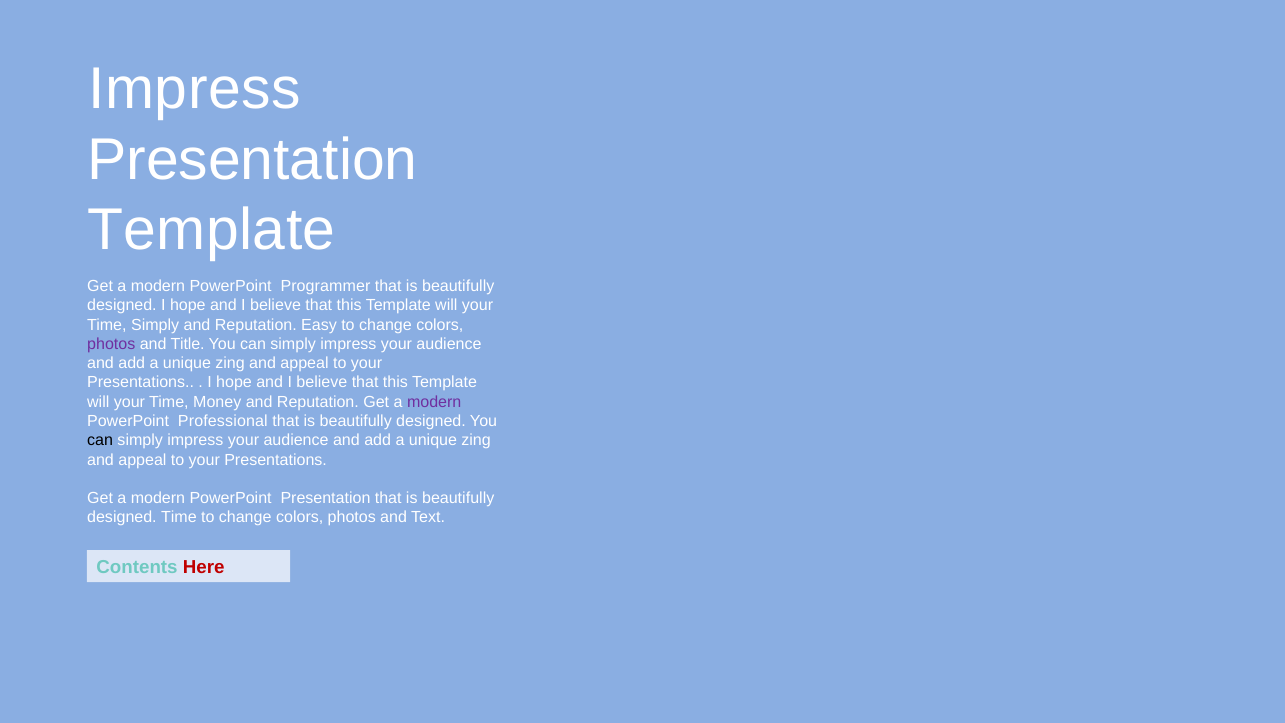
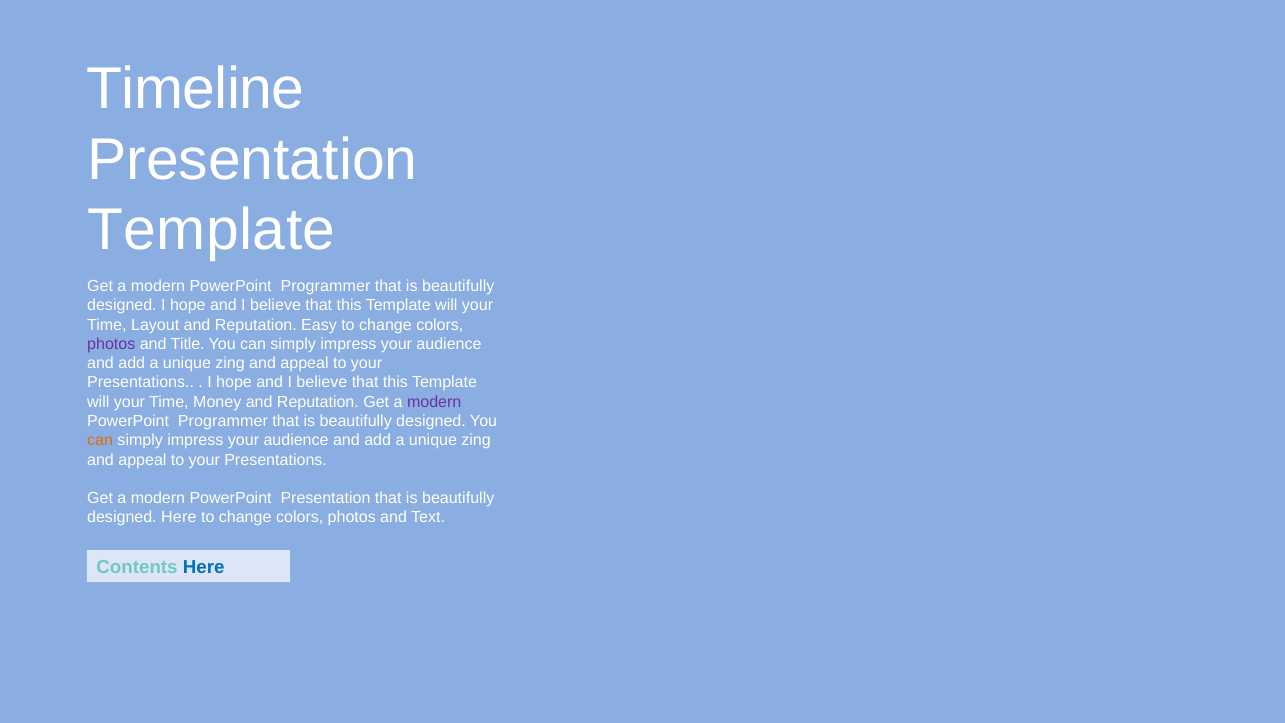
Impress at (195, 89): Impress -> Timeline
Time Simply: Simply -> Layout
Professional at (223, 421): Professional -> Programmer
can at (100, 440) colour: black -> orange
designed Time: Time -> Here
Here at (204, 567) colour: red -> blue
